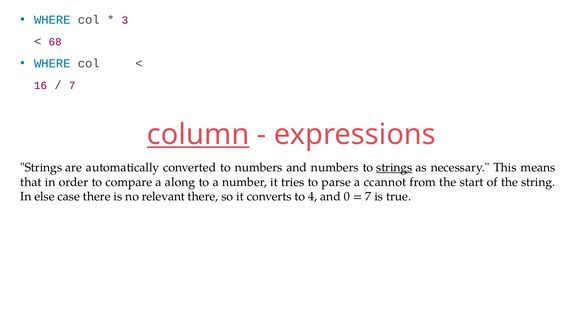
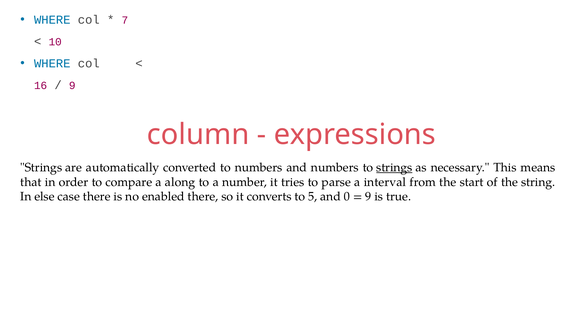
3: 3 -> 7
68: 68 -> 10
7 at (72, 86): 7 -> 9
column underline: present -> none
ccannot: ccannot -> interval
relevant: relevant -> enabled
4: 4 -> 5
7 at (368, 197): 7 -> 9
